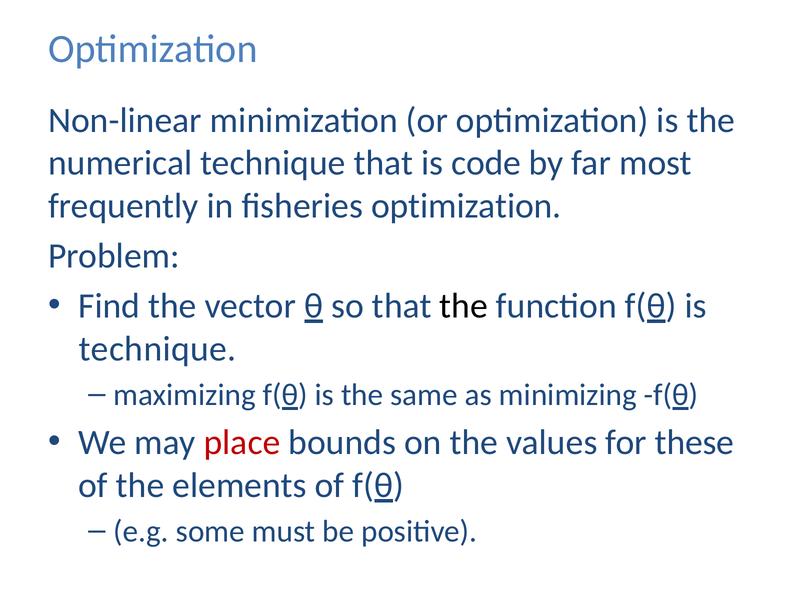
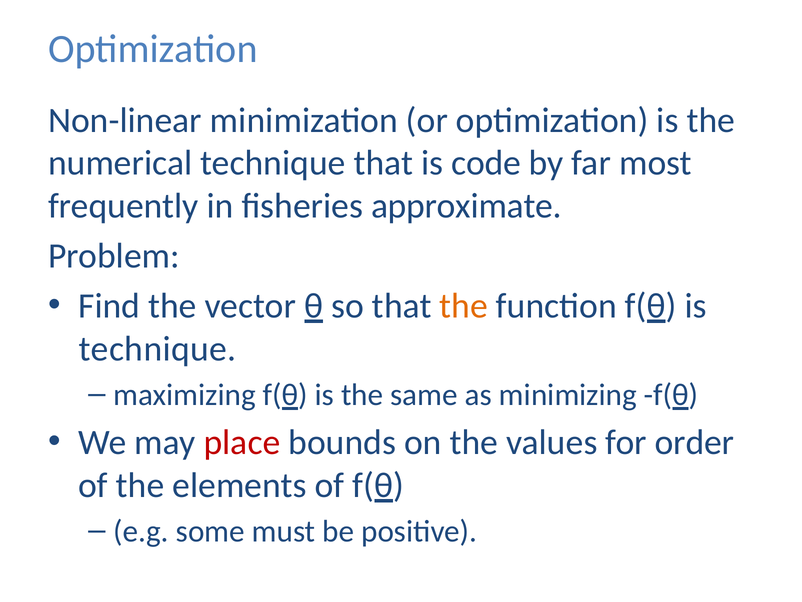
fisheries optimization: optimization -> approximate
the at (464, 306) colour: black -> orange
these: these -> order
